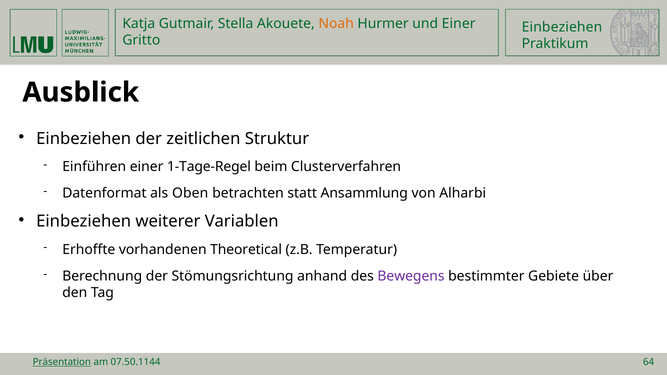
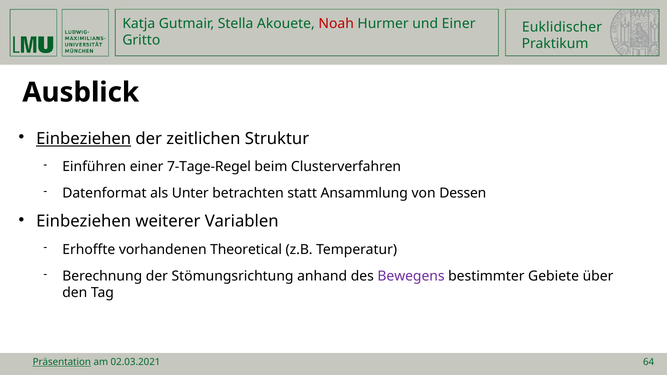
Noah colour: orange -> red
Einbeziehen at (562, 27): Einbeziehen -> Euklidischer
Einbeziehen at (84, 139) underline: none -> present
1-Tage-Regel: 1-Tage-Regel -> 7-Tage-Regel
Oben: Oben -> Unter
Alharbi: Alharbi -> Dessen
07.50.1144: 07.50.1144 -> 02.03.2021
